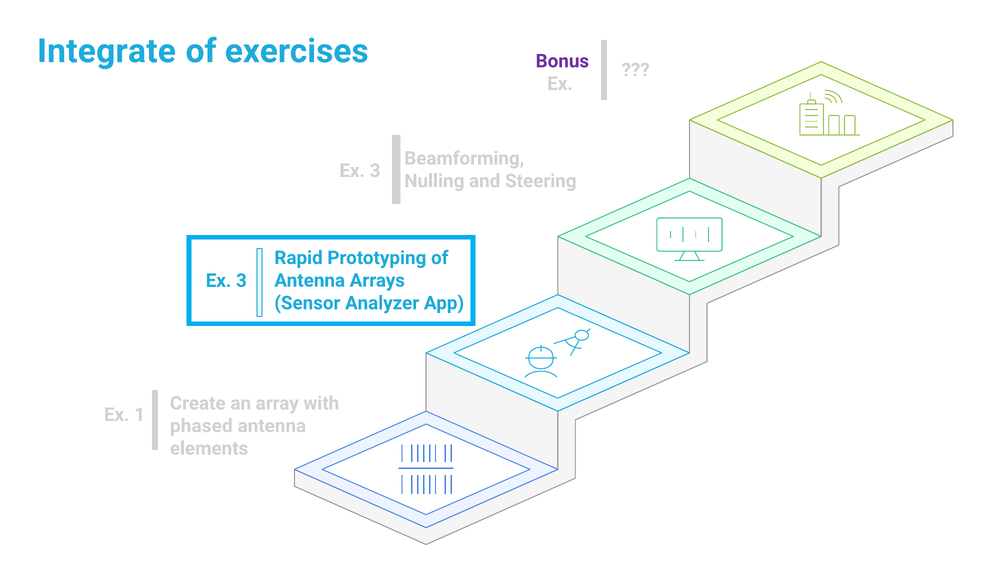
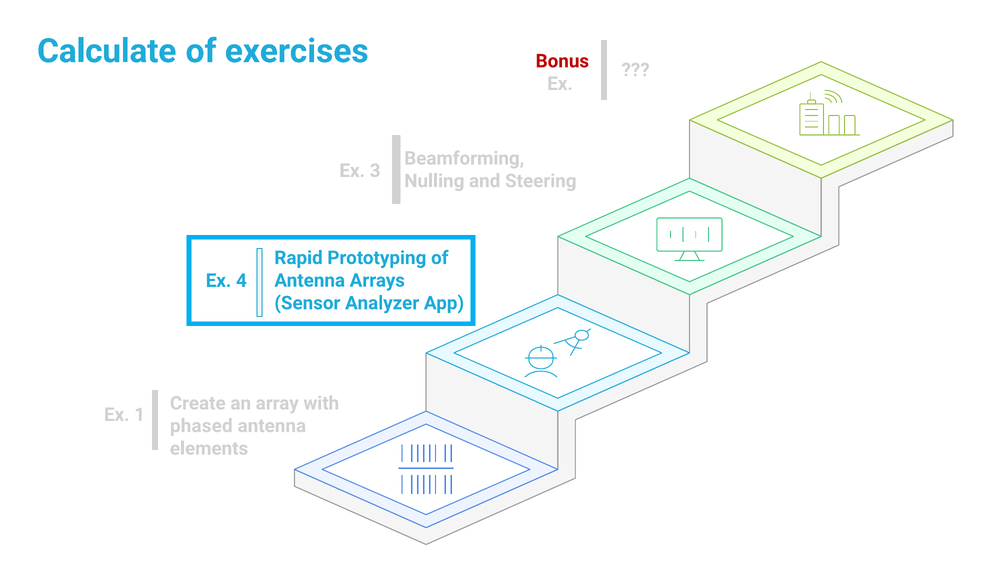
Integrate: Integrate -> Calculate
Bonus colour: purple -> red
3 at (241, 281): 3 -> 4
